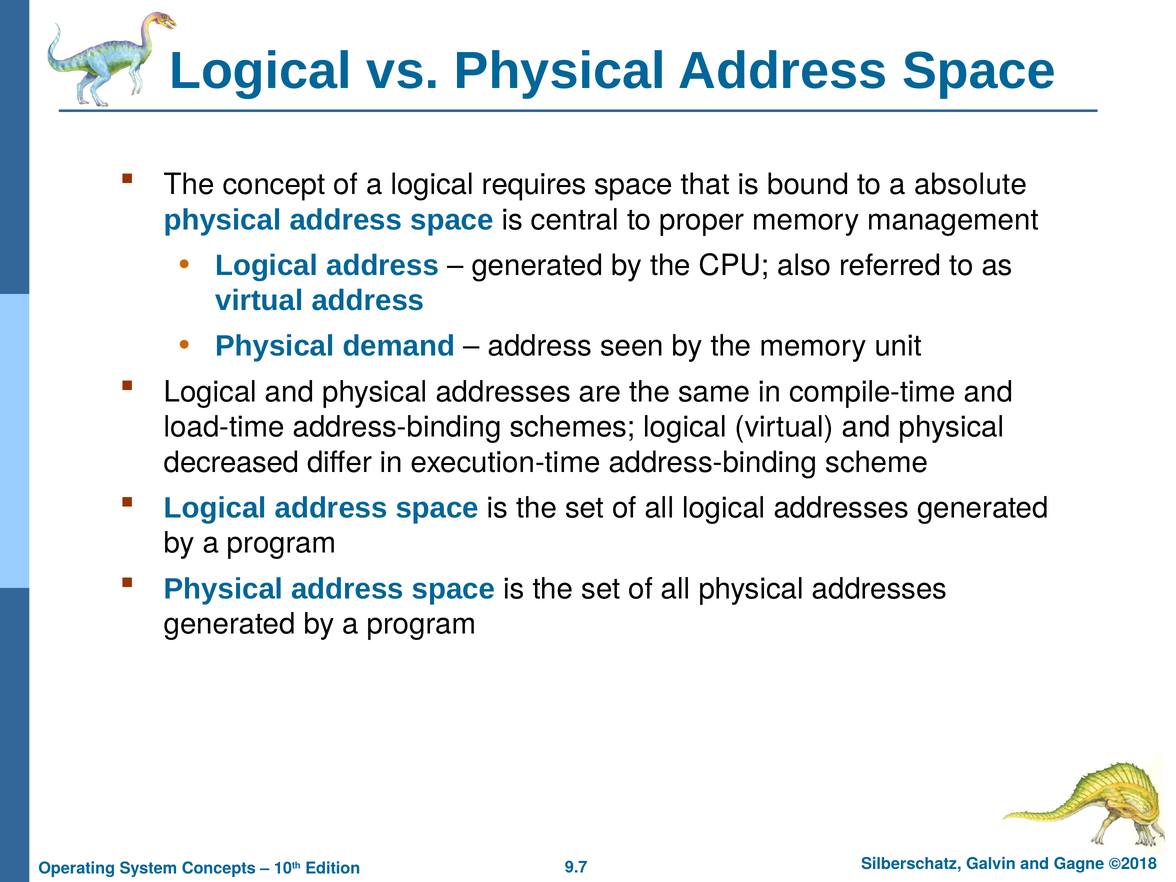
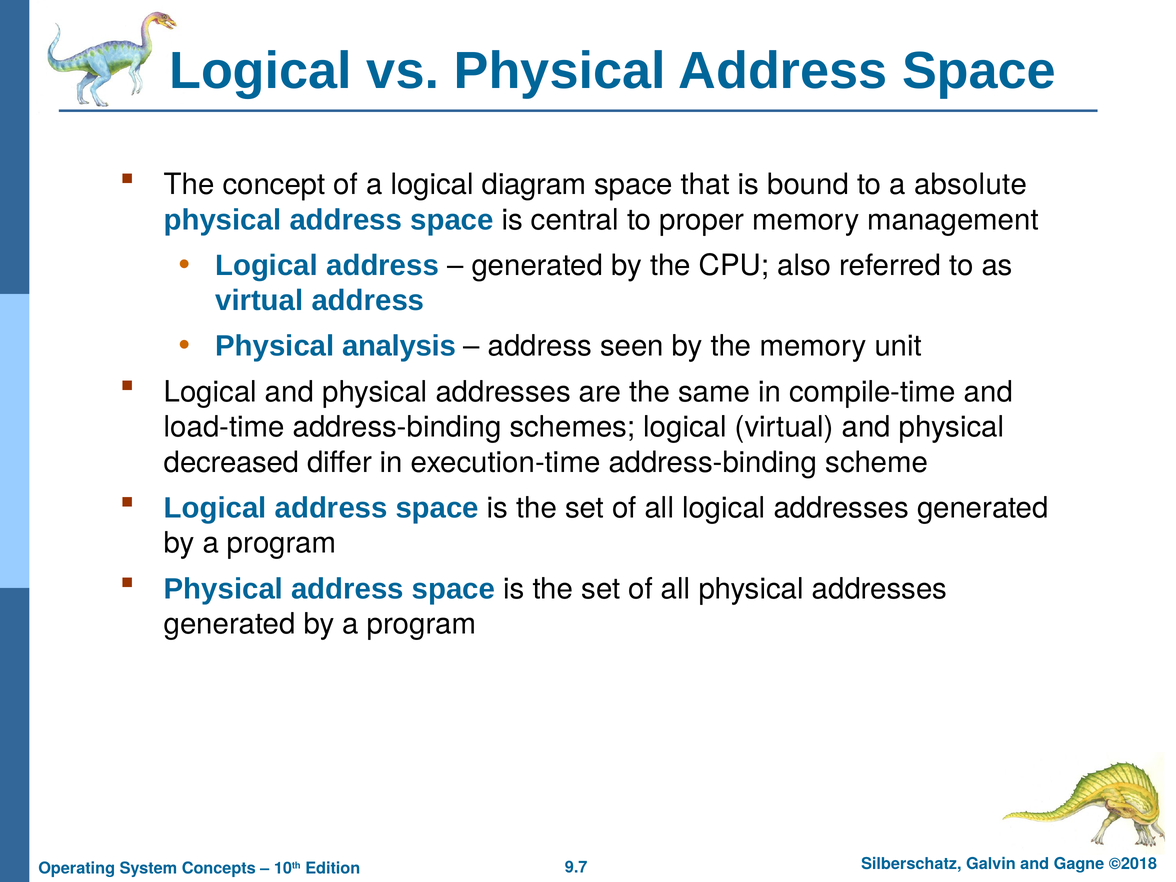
requires: requires -> diagram
demand: demand -> analysis
